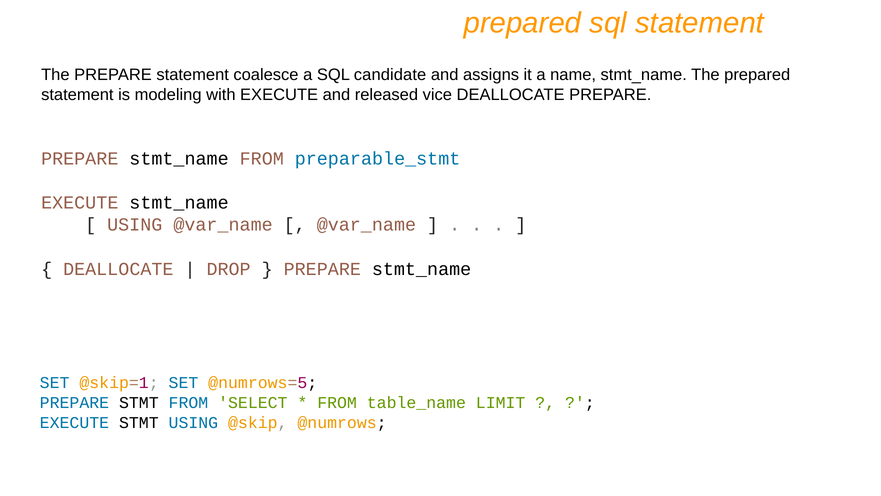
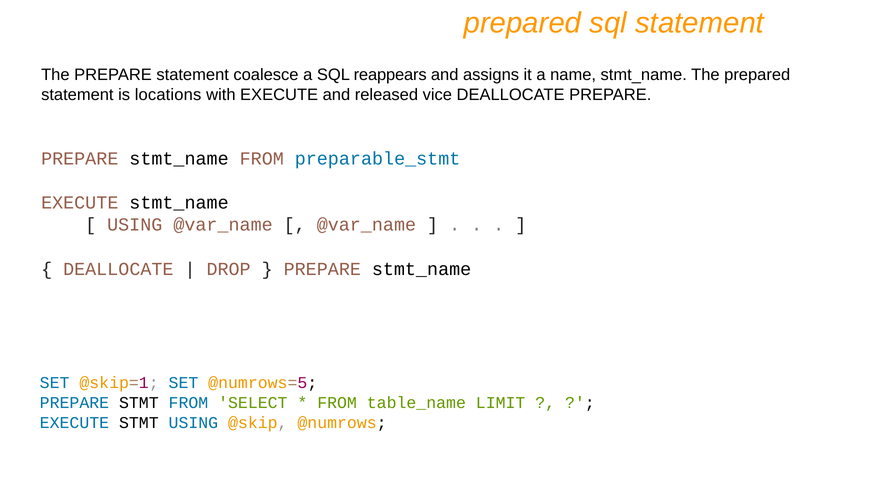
candidate: candidate -> reappears
modeling: modeling -> locations
